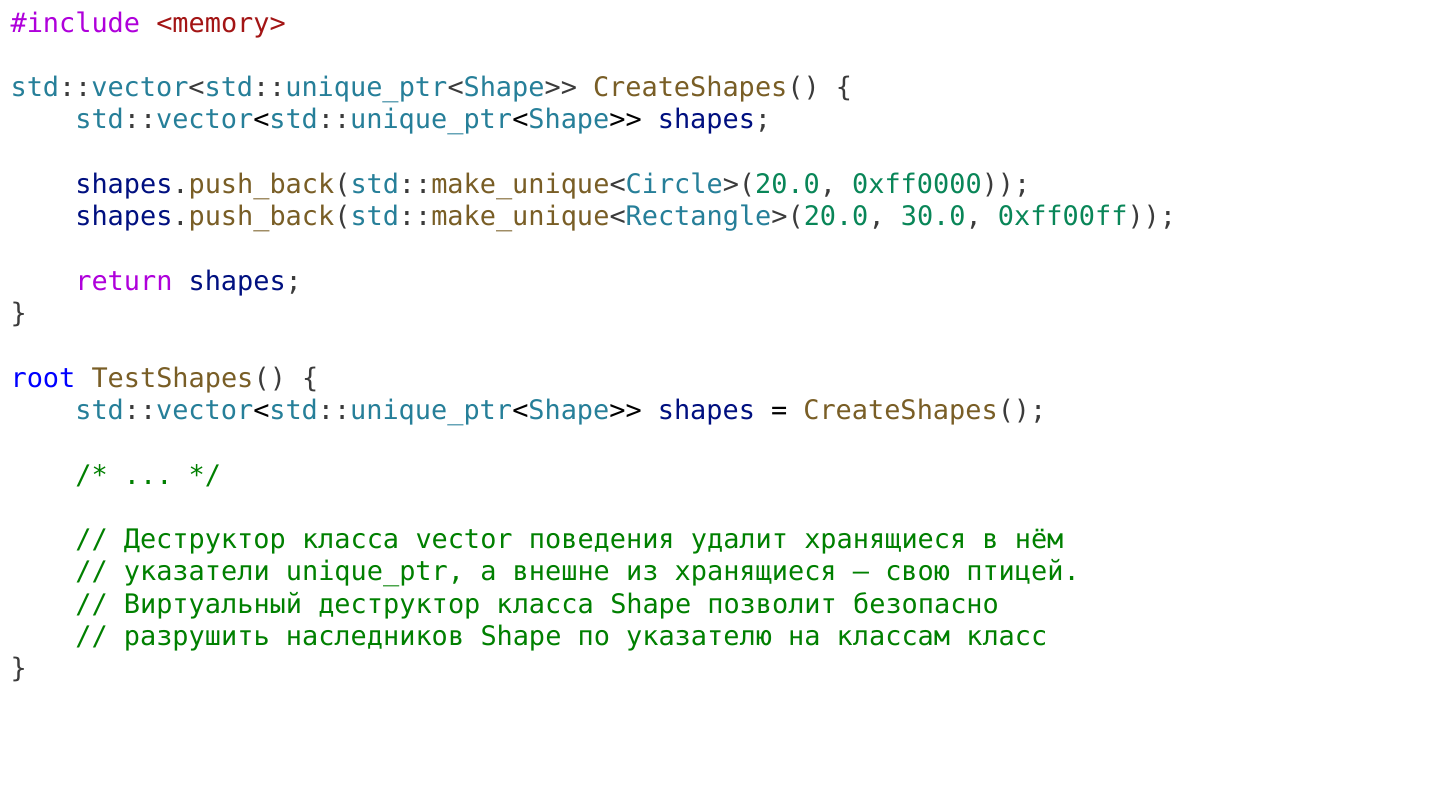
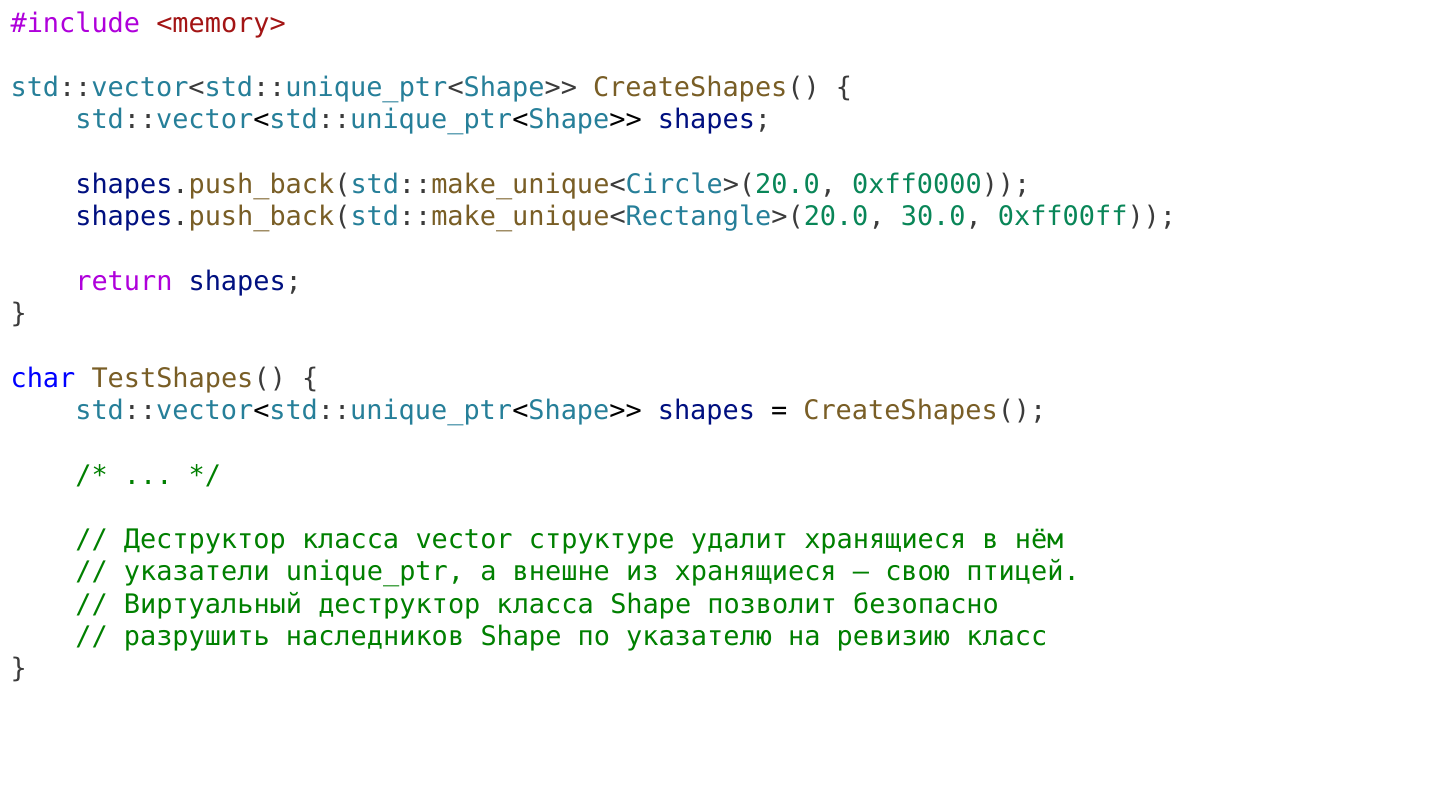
root: root -> char
поведения: поведения -> структуре
классам: классам -> ревизию
